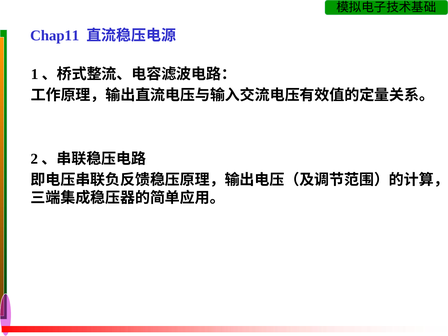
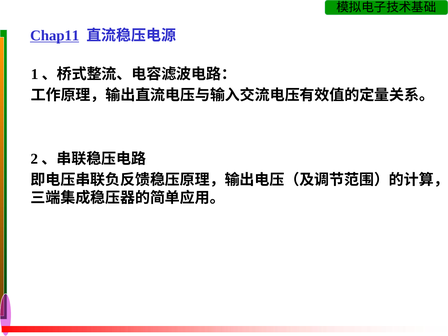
Chap11 underline: none -> present
